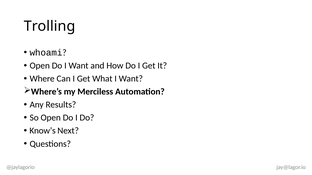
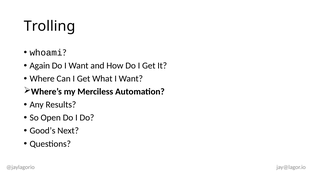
Open at (40, 66): Open -> Again
Know’s: Know’s -> Good’s
